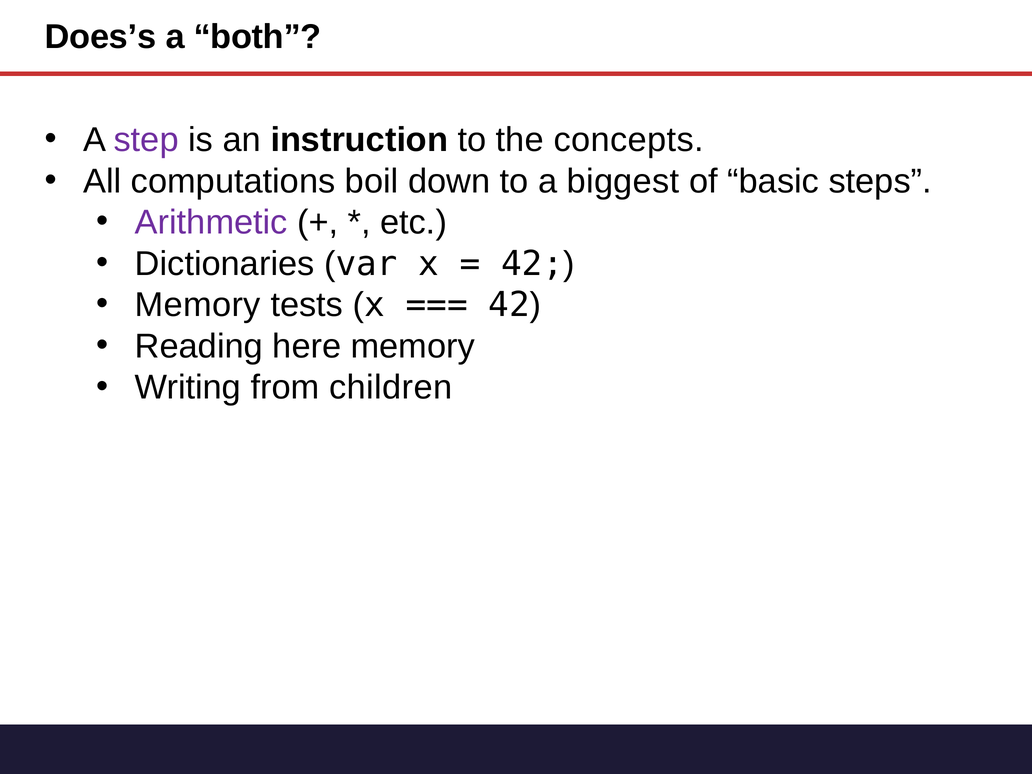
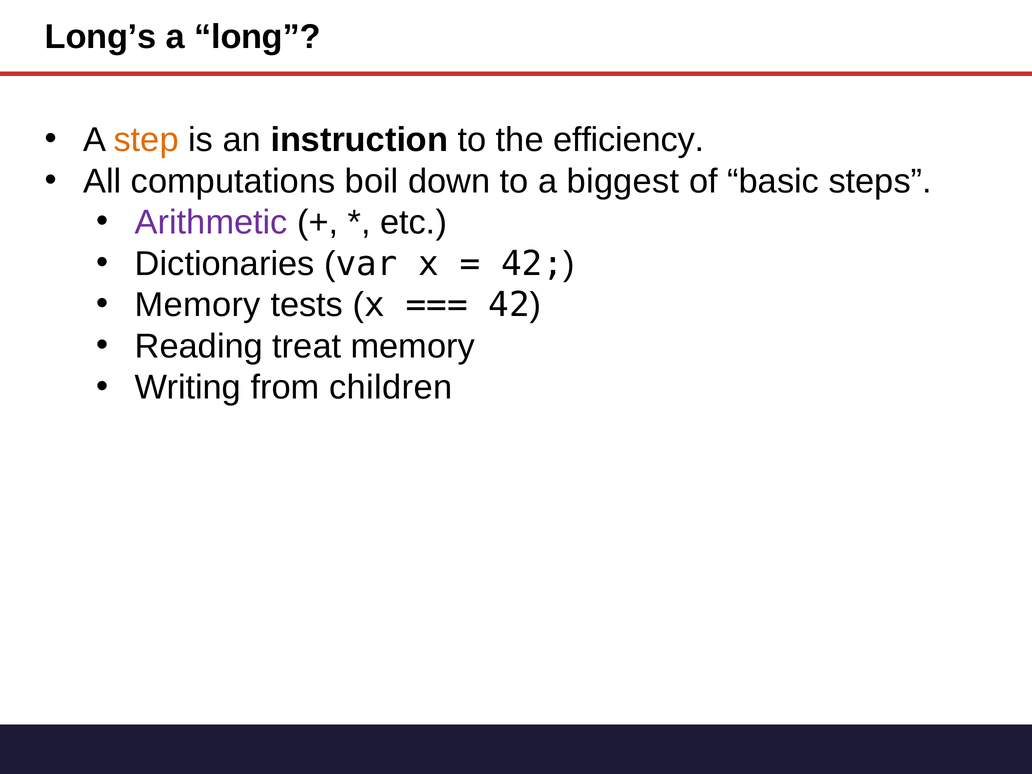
Does’s: Does’s -> Long’s
both: both -> long
step colour: purple -> orange
concepts: concepts -> efficiency
here: here -> treat
